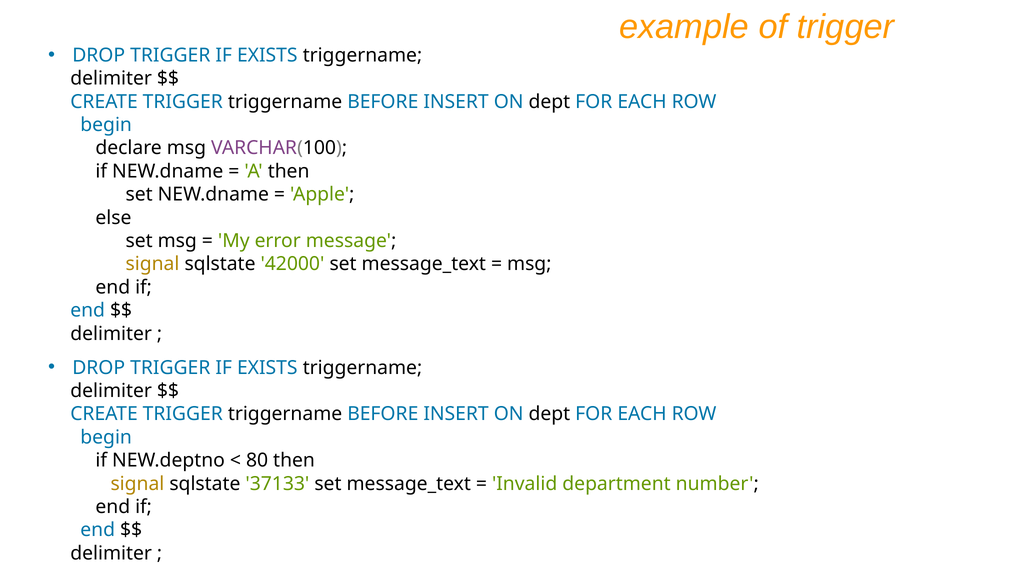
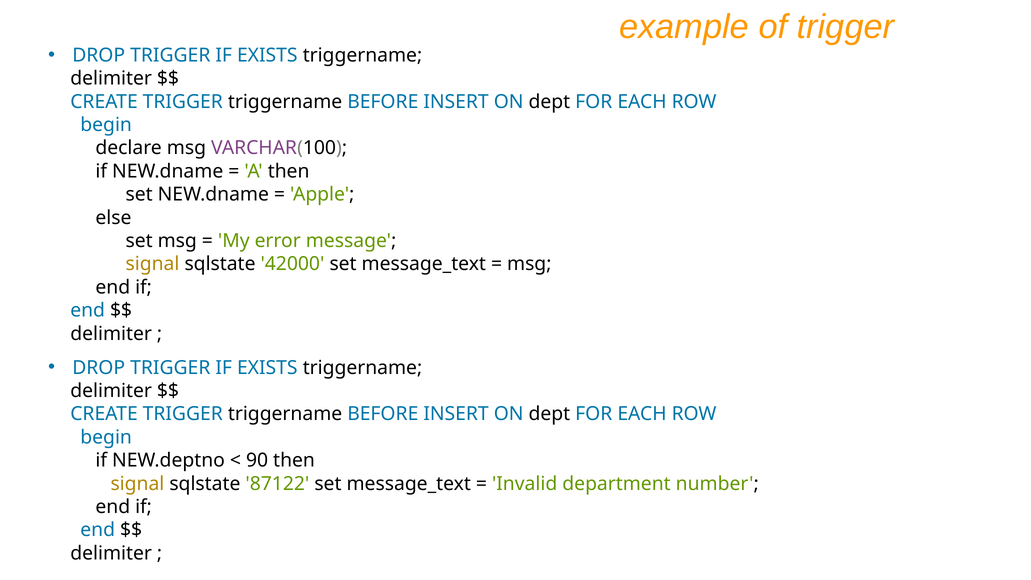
80: 80 -> 90
37133: 37133 -> 87122
